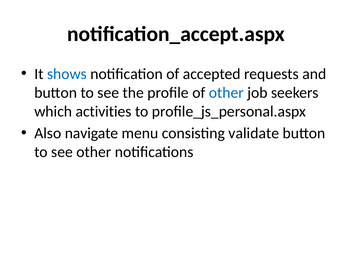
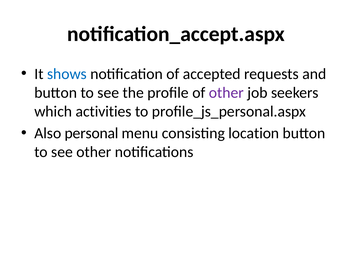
other at (226, 93) colour: blue -> purple
navigate: navigate -> personal
validate: validate -> location
